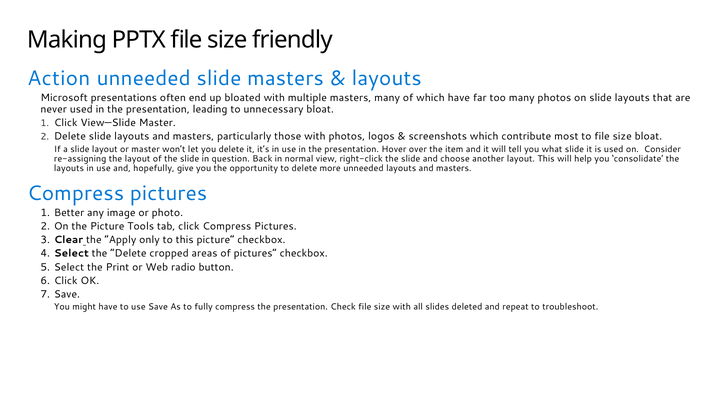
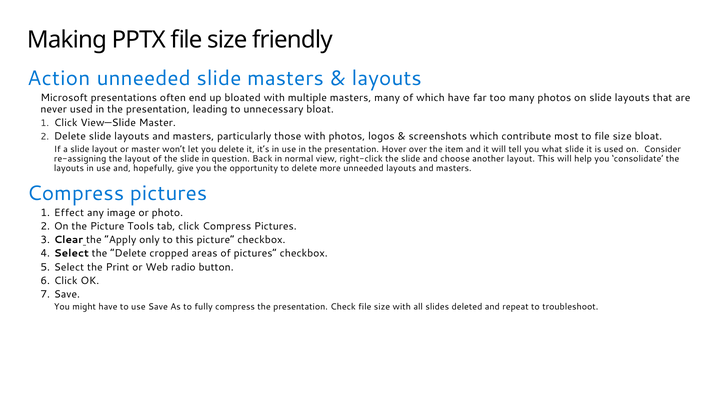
Better: Better -> Effect
